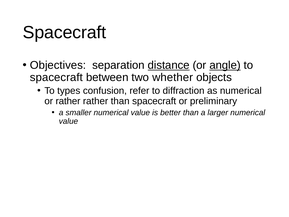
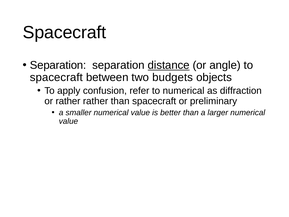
Objectives at (58, 65): Objectives -> Separation
angle underline: present -> none
whether: whether -> budgets
types: types -> apply
to diffraction: diffraction -> numerical
as numerical: numerical -> diffraction
